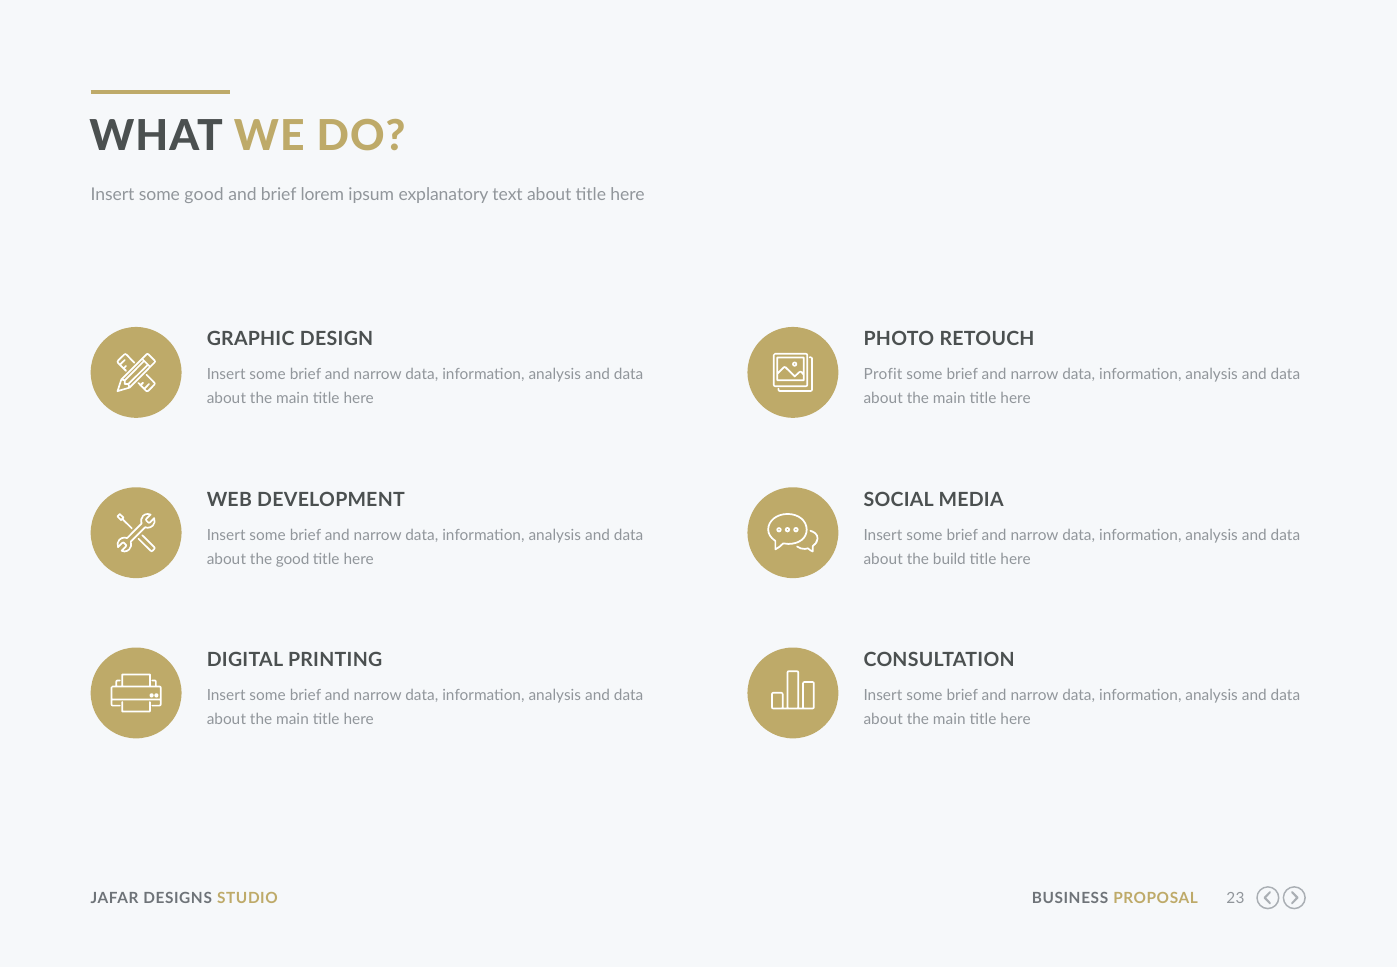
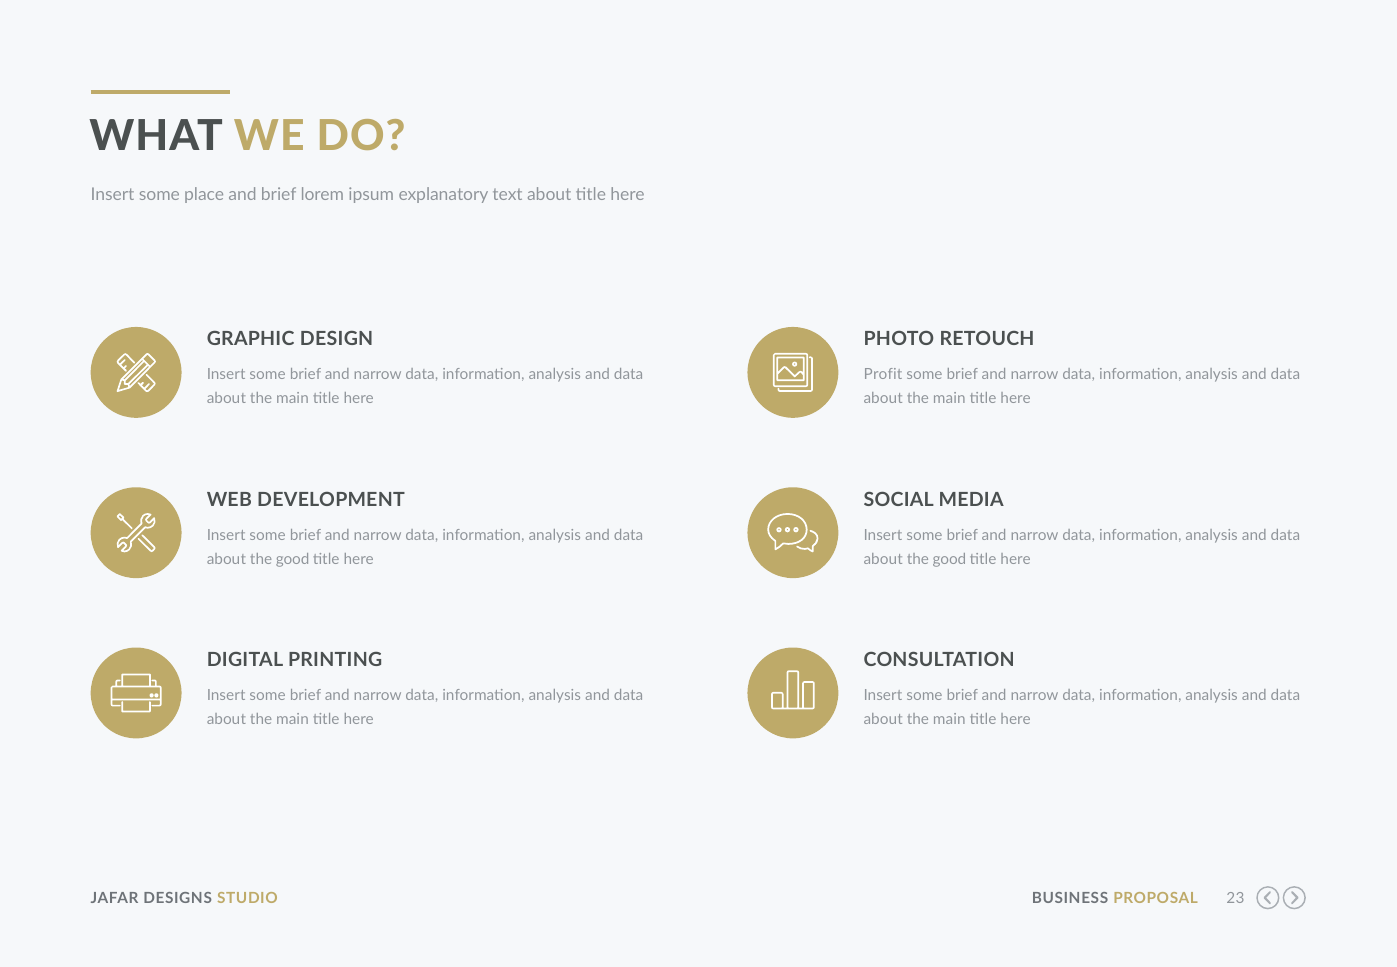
some good: good -> place
build at (949, 559): build -> good
